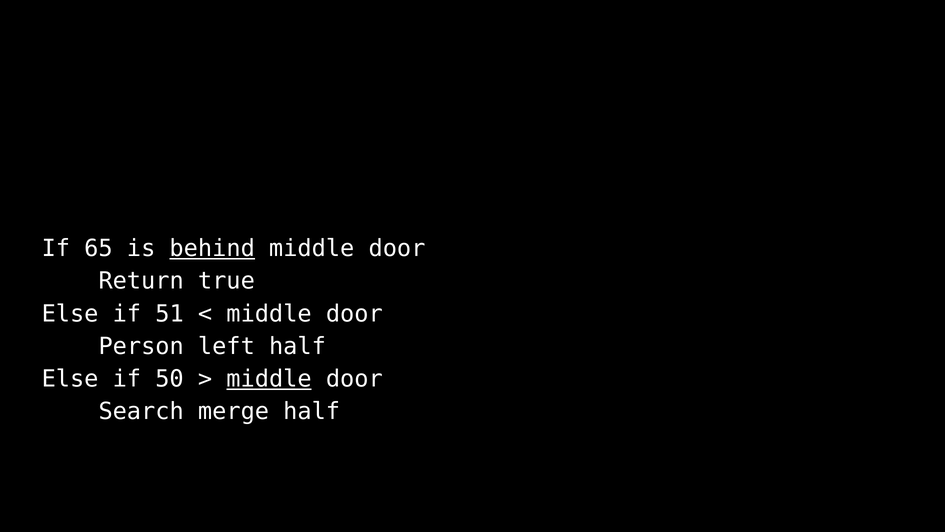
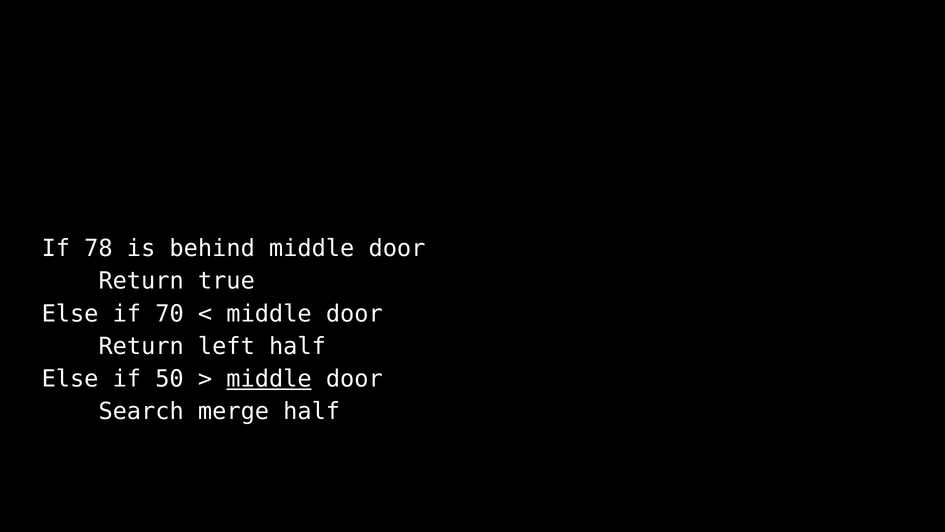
65: 65 -> 78
behind underline: present -> none
51: 51 -> 70
Person at (141, 346): Person -> Return
